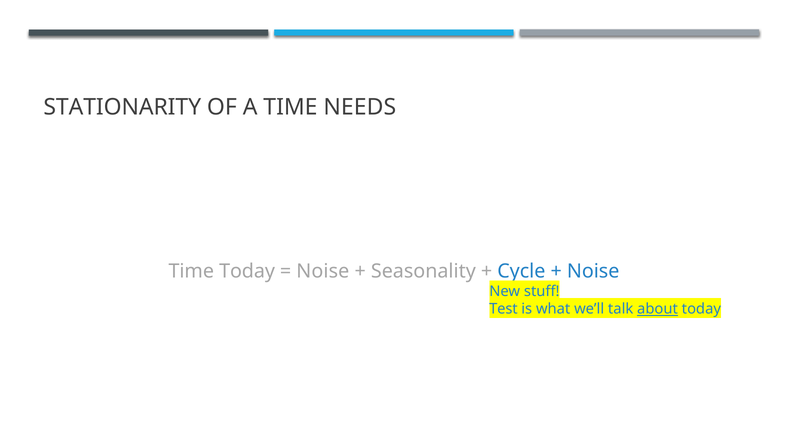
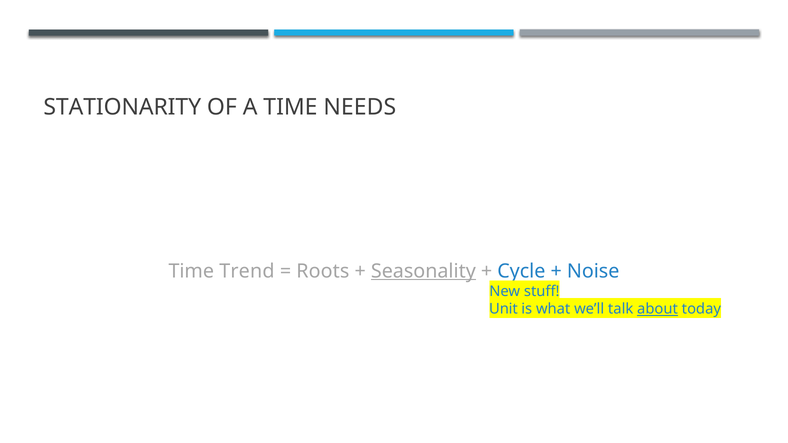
Time Today: Today -> Trend
Noise at (323, 271): Noise -> Roots
Seasonality underline: none -> present
Test: Test -> Unit
